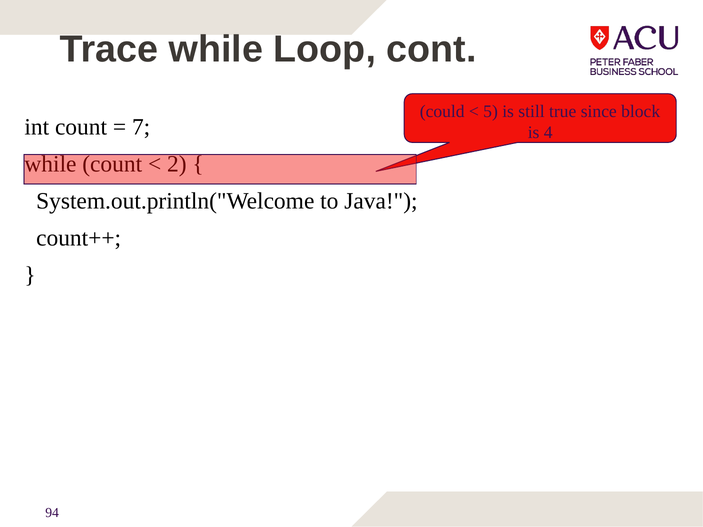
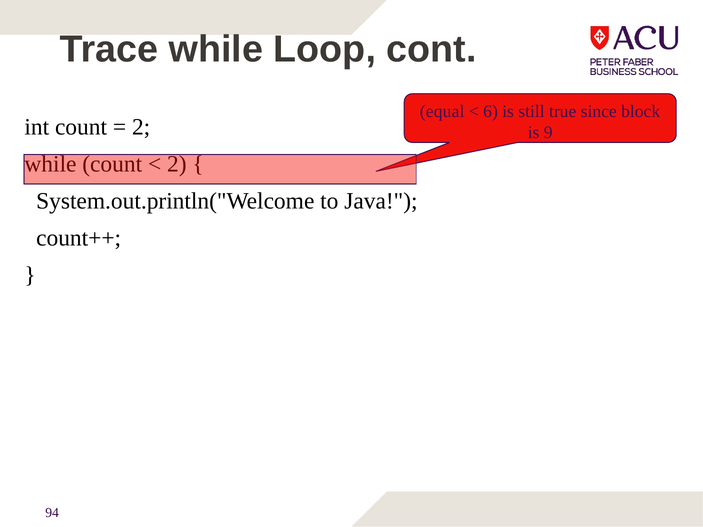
could: could -> equal
5: 5 -> 6
7 at (141, 127): 7 -> 2
4: 4 -> 9
